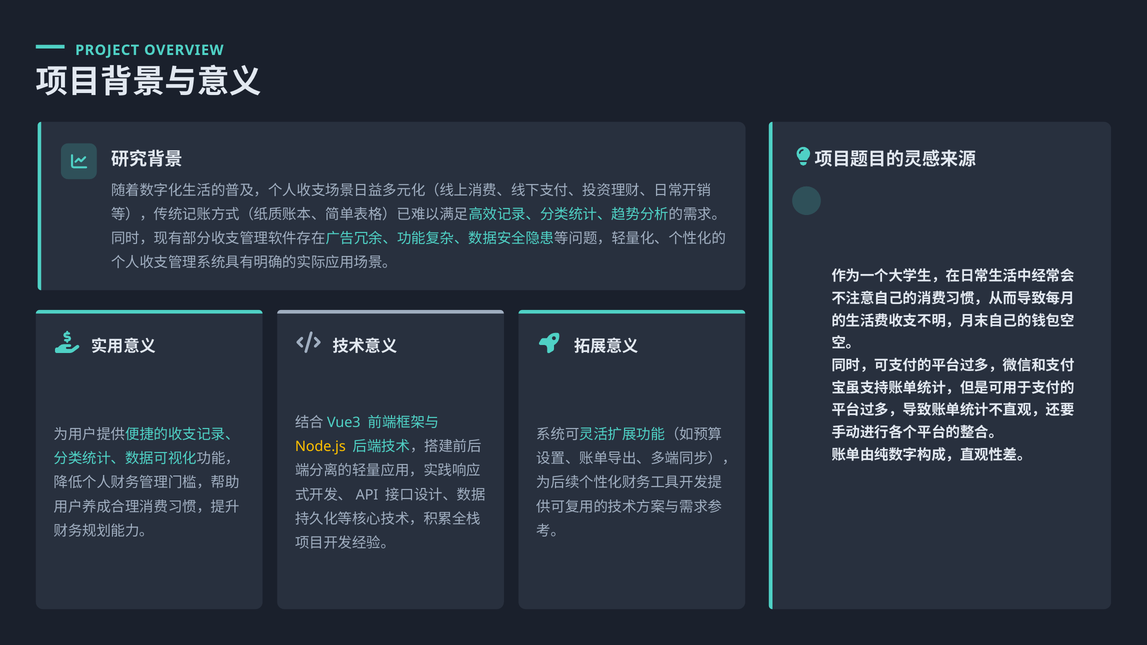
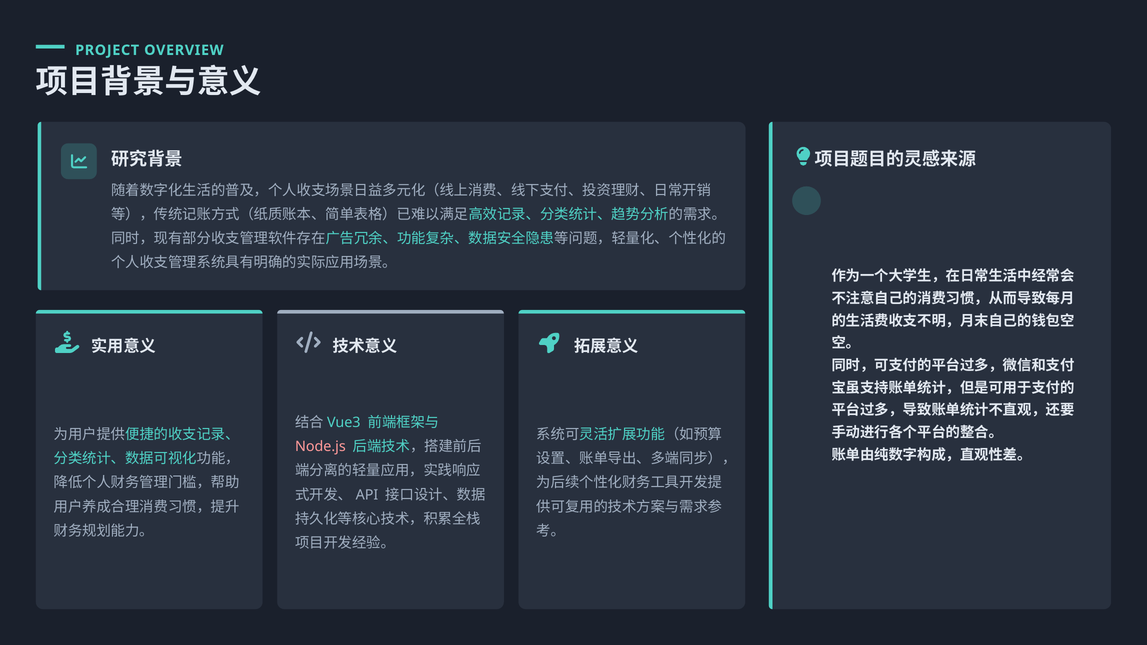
Node.js colour: yellow -> pink
